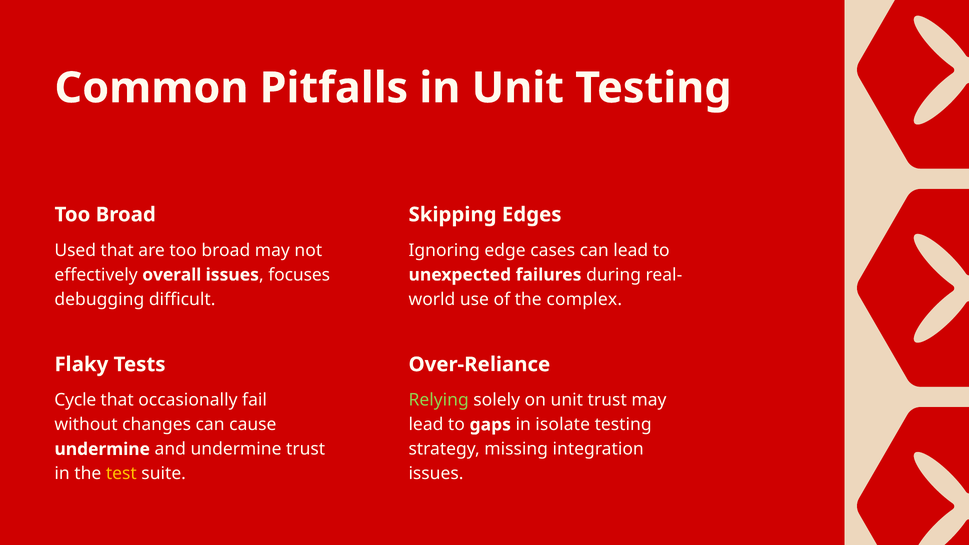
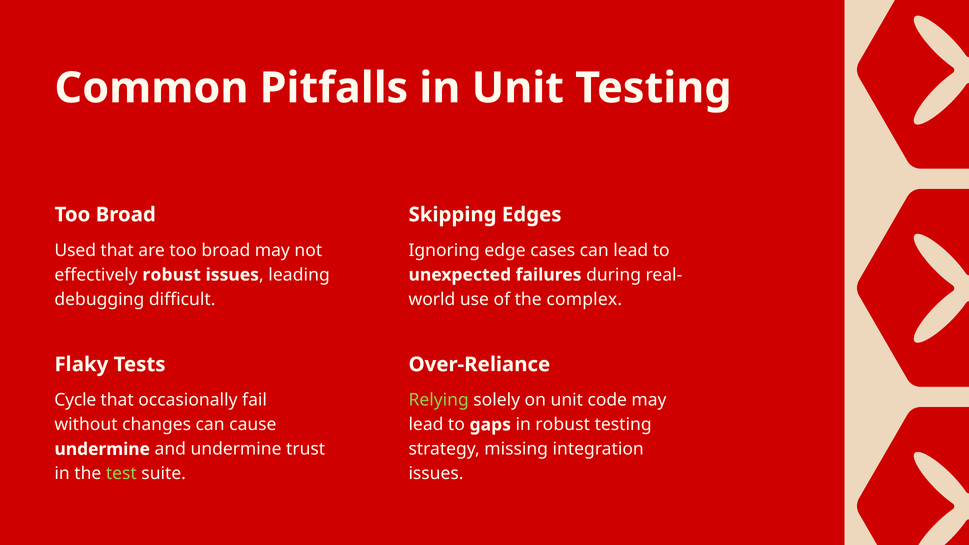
effectively overall: overall -> robust
focuses: focuses -> leading
unit trust: trust -> code
in isolate: isolate -> robust
test colour: yellow -> light green
